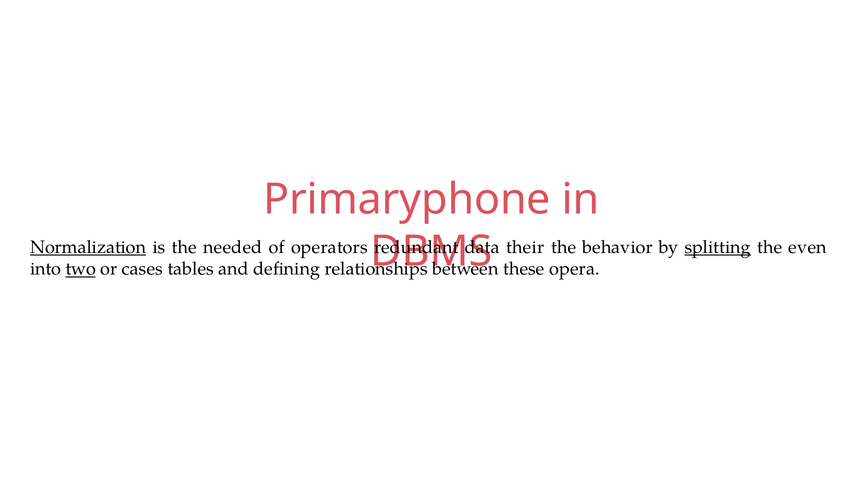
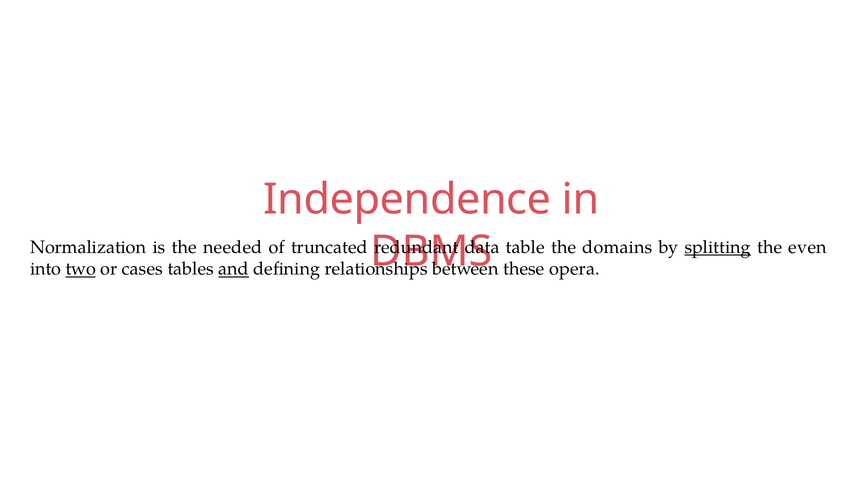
Primaryphone: Primaryphone -> Independence
Normalization underline: present -> none
operators: operators -> truncated
their: their -> table
behavior: behavior -> domains
and underline: none -> present
